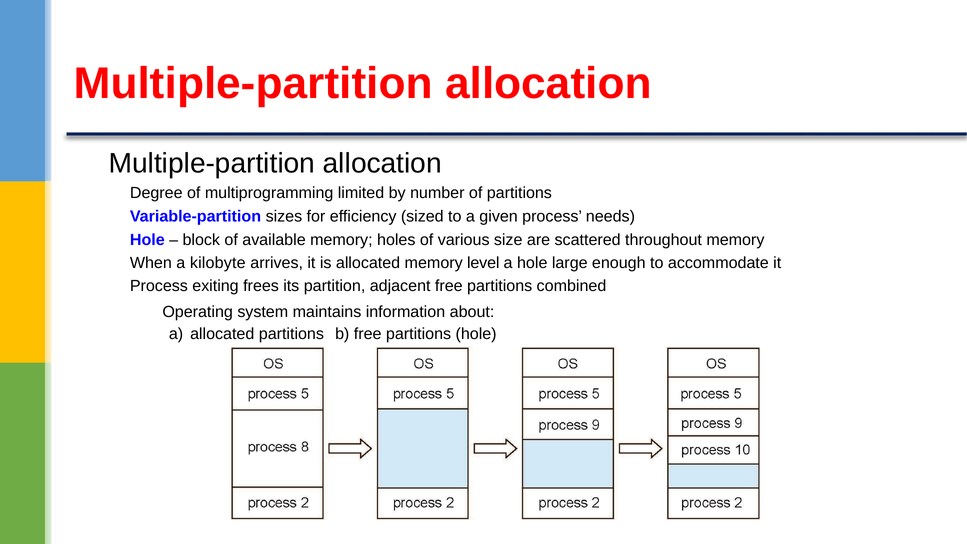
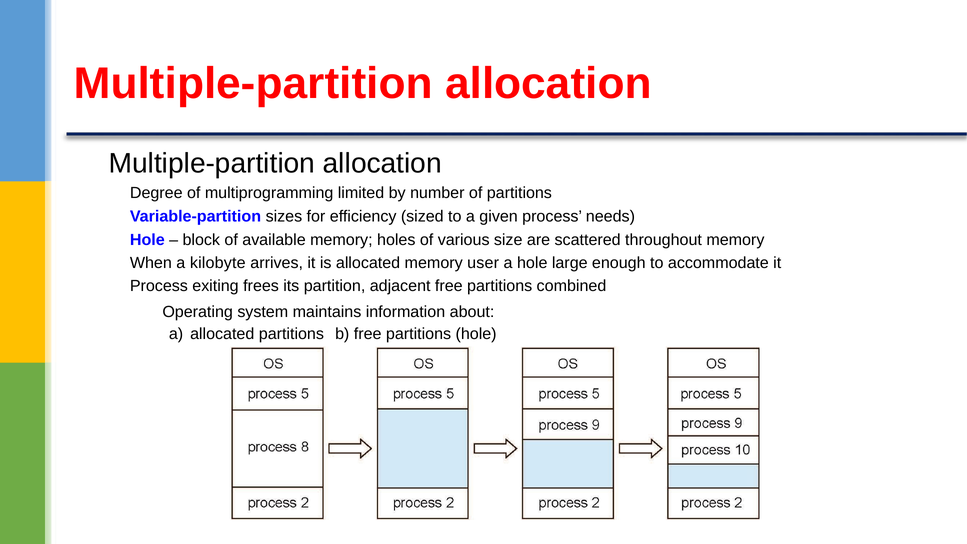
level: level -> user
